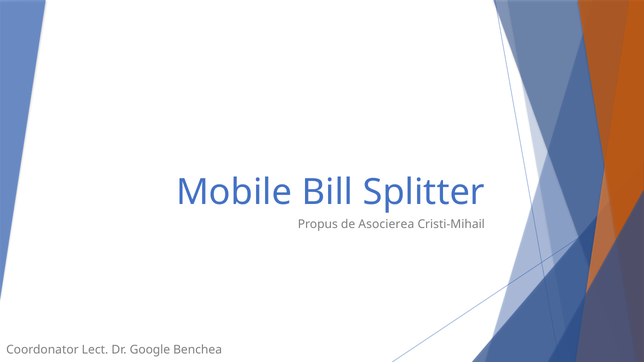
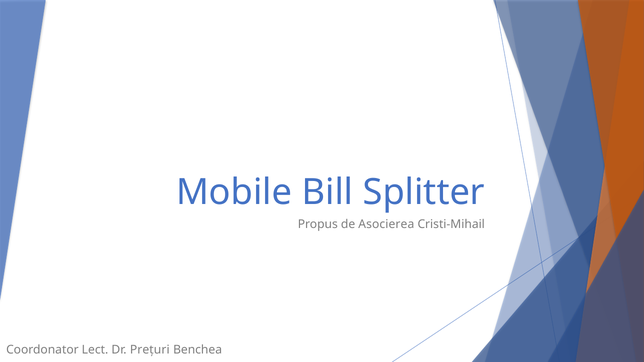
Google: Google -> Prețuri
